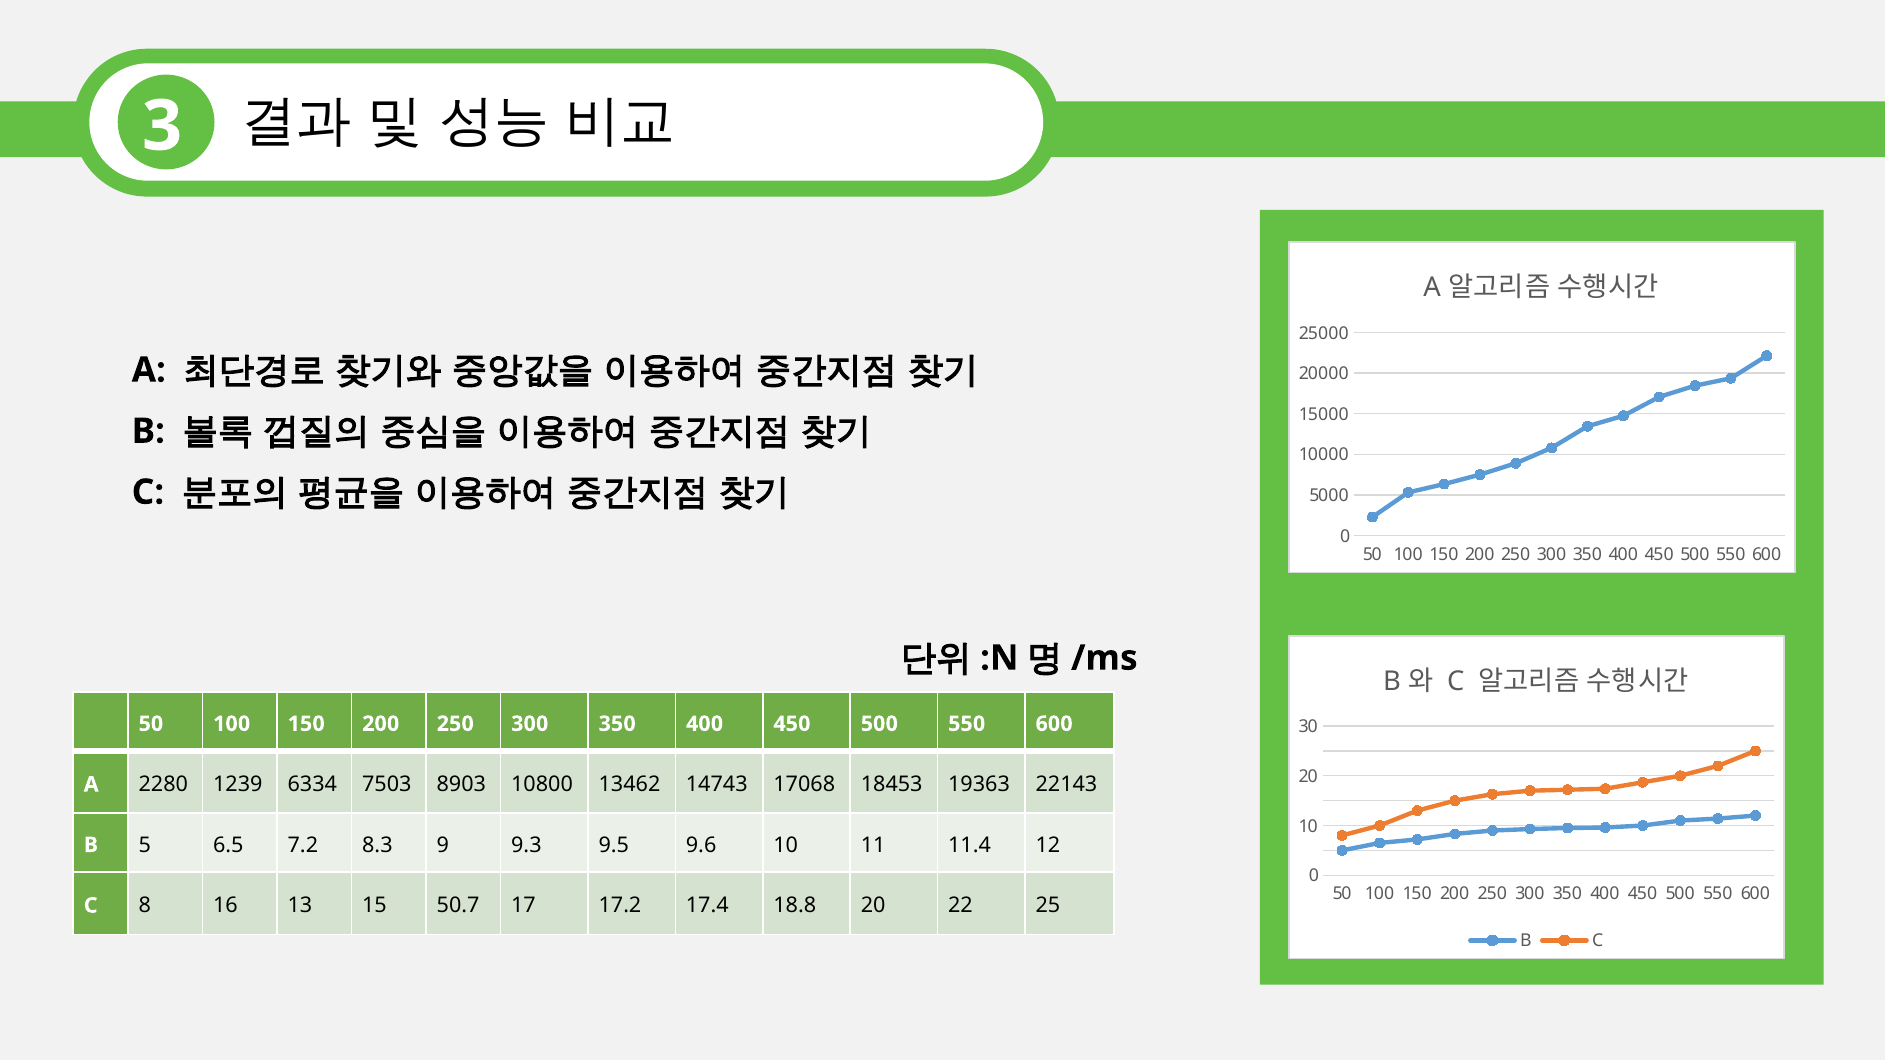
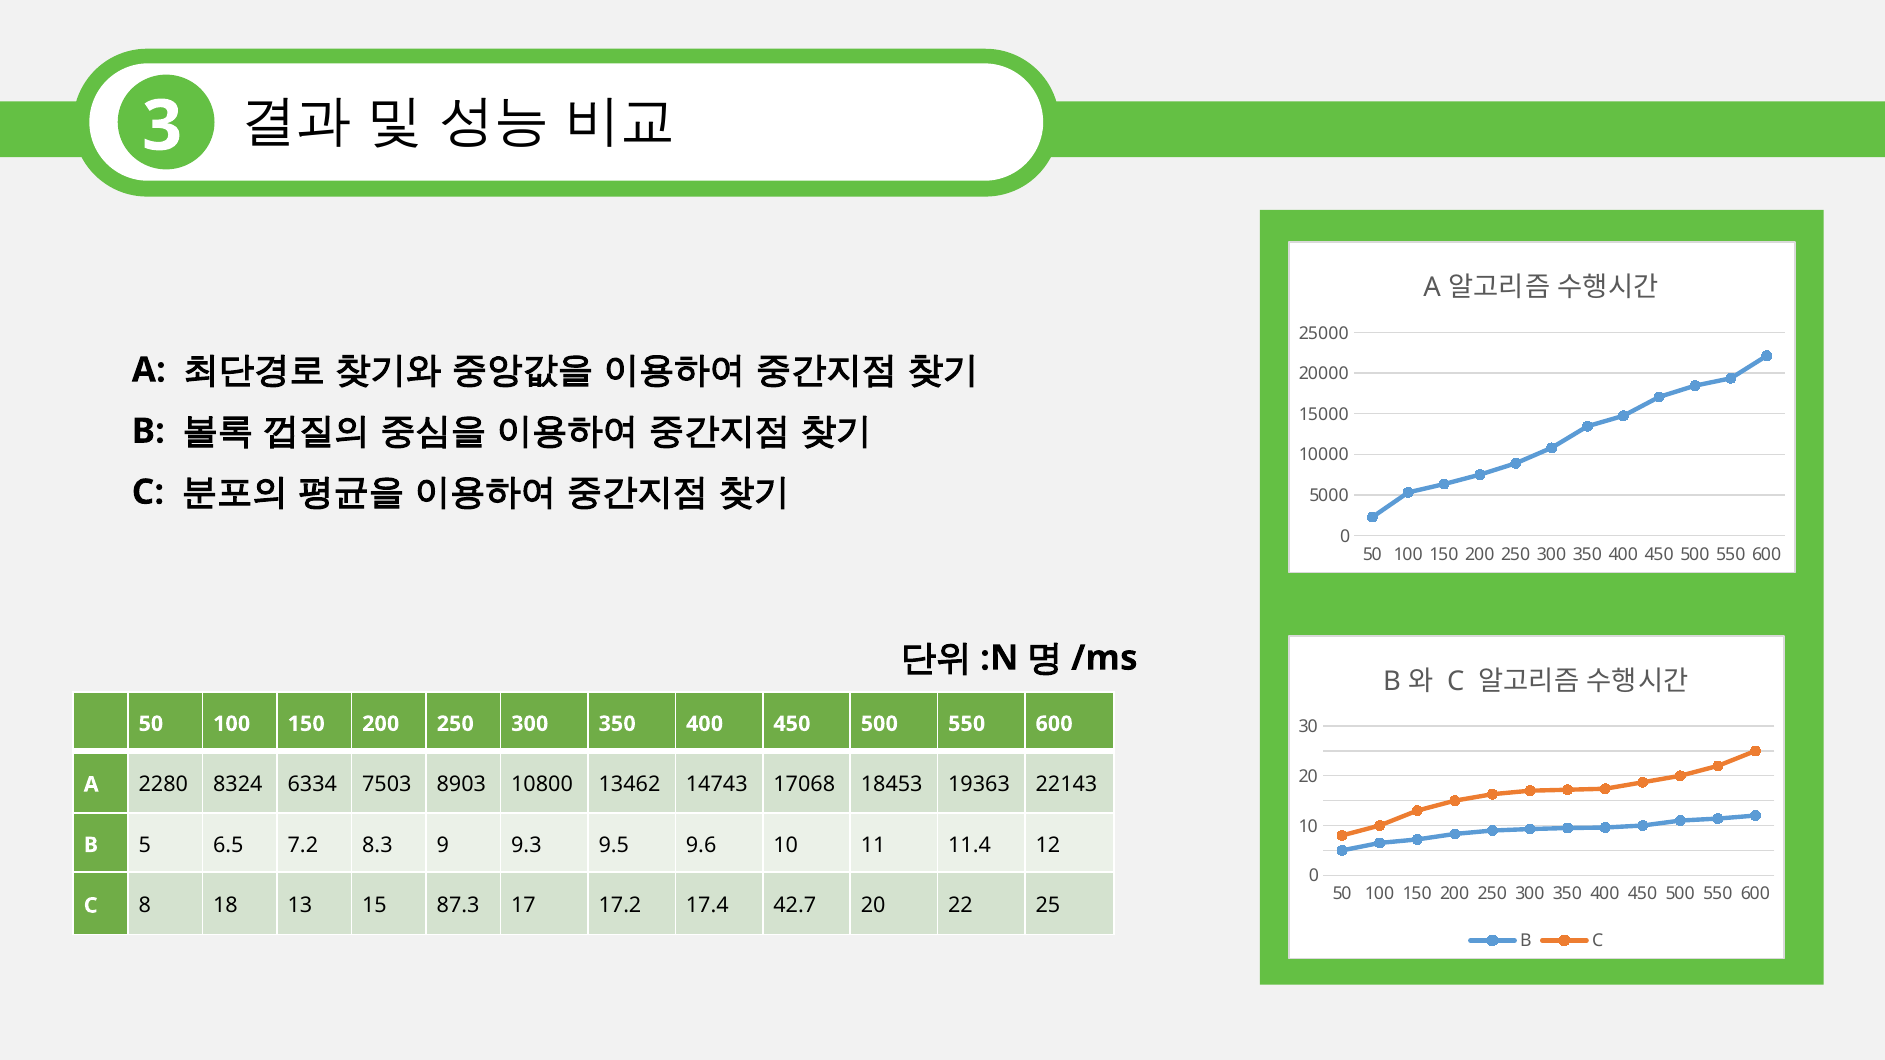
1239: 1239 -> 8324
16: 16 -> 18
50.7: 50.7 -> 87.3
18.8: 18.8 -> 42.7
